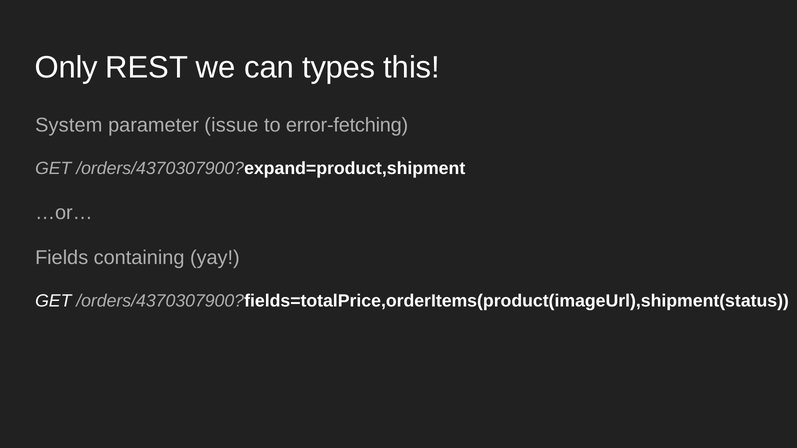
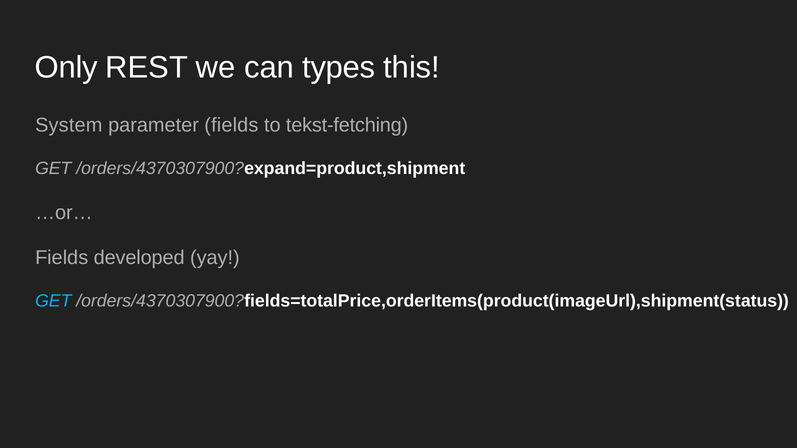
parameter issue: issue -> fields
error-fetching: error-fetching -> tekst-fetching
containing: containing -> developed
GET at (53, 301) colour: white -> light blue
